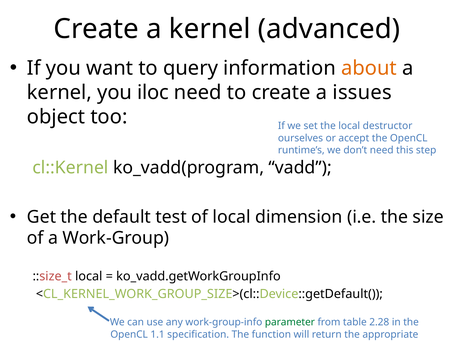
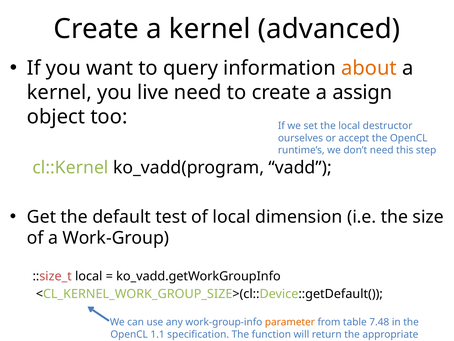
iloc: iloc -> live
issues: issues -> assign
parameter colour: green -> orange
2.28: 2.28 -> 7.48
